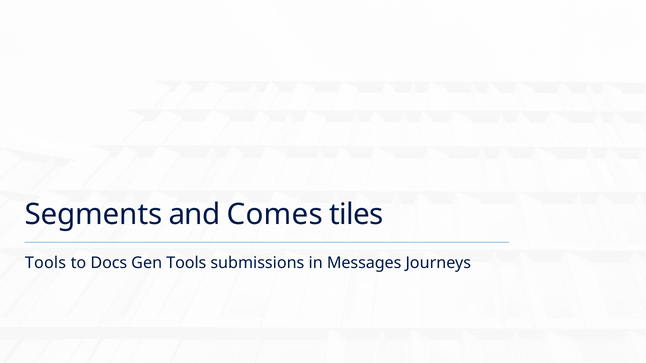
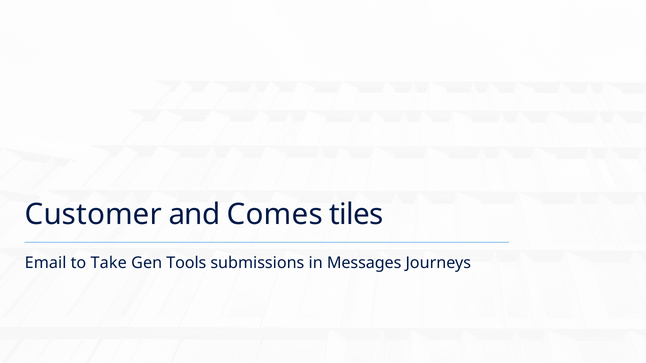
Segments: Segments -> Customer
Tools at (46, 263): Tools -> Email
Docs: Docs -> Take
